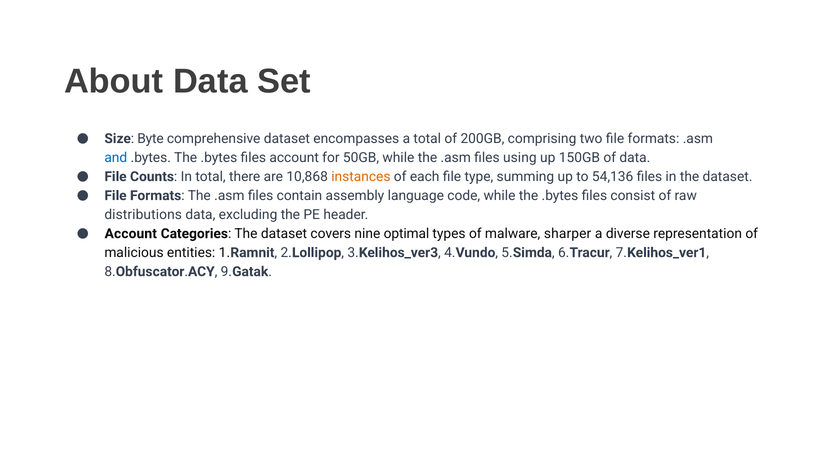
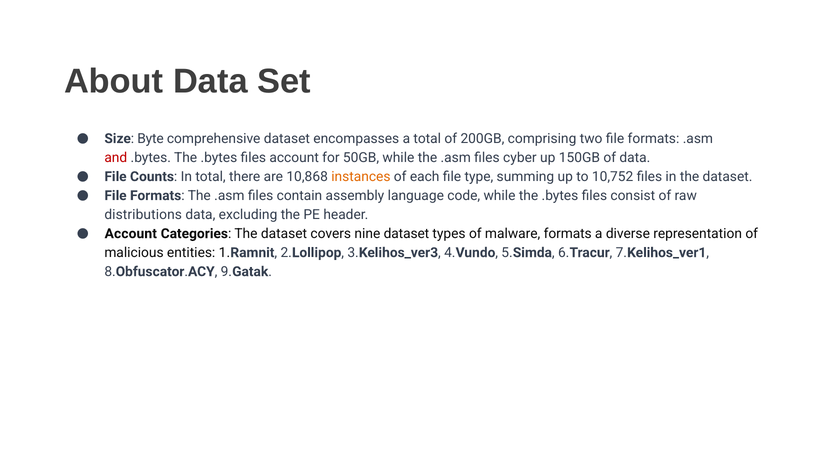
and colour: blue -> red
using: using -> cyber
54,136: 54,136 -> 10,752
nine optimal: optimal -> dataset
malware sharper: sharper -> formats
